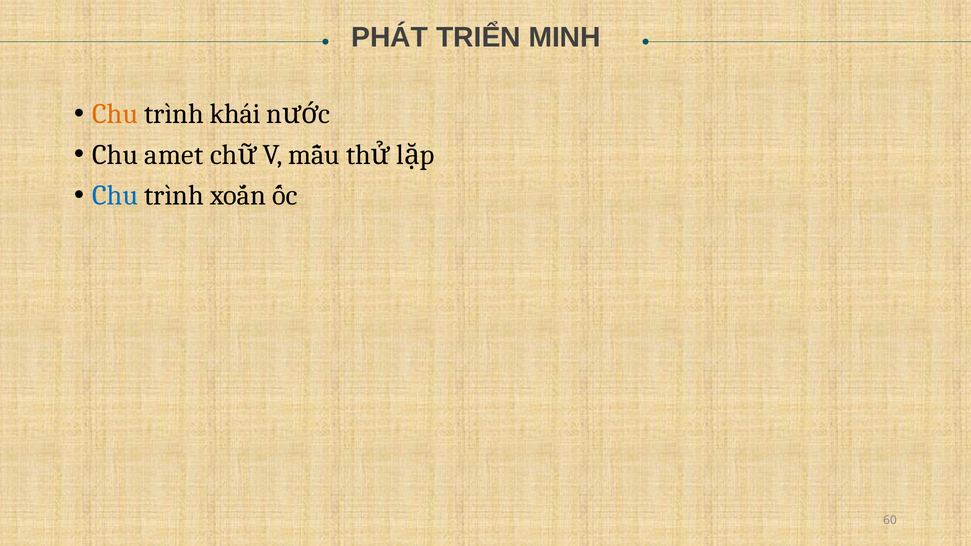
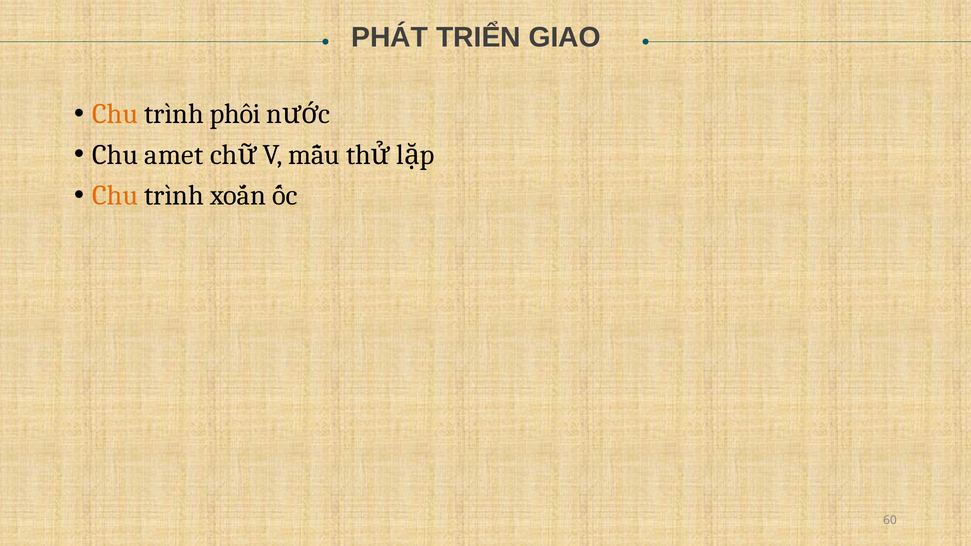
MINH: MINH -> GIAO
khái: khái -> phối
Chu at (115, 195) colour: blue -> orange
